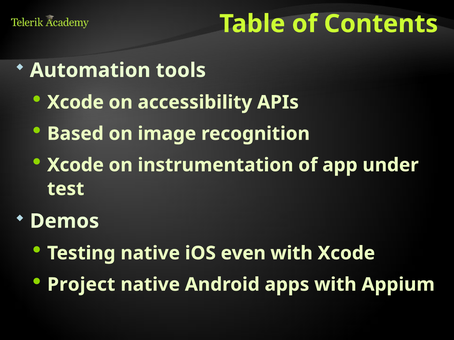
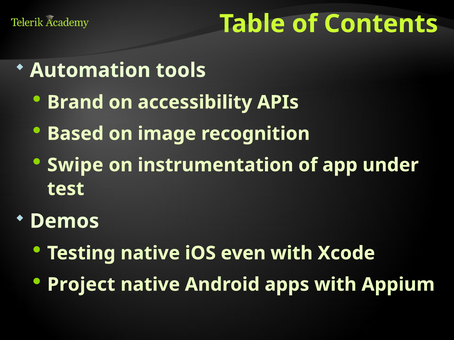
Xcode at (75, 102): Xcode -> Brand
Xcode at (75, 165): Xcode -> Swipe
